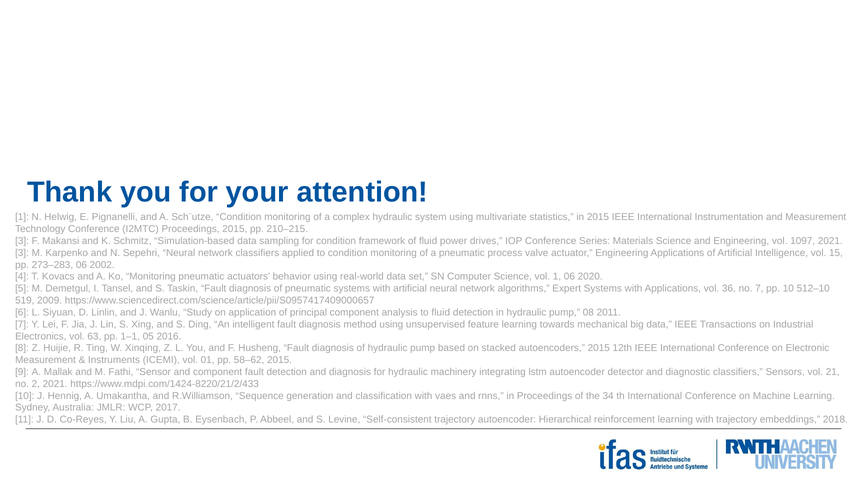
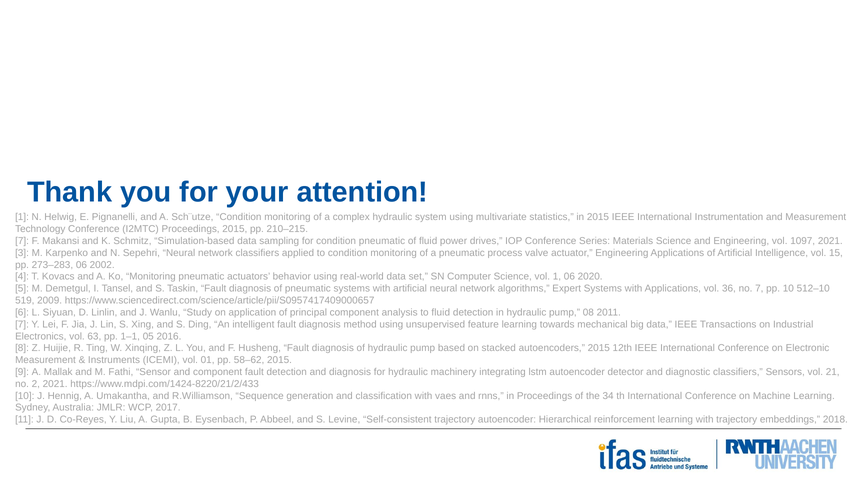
3 at (22, 241): 3 -> 7
condition framework: framework -> pneumatic
